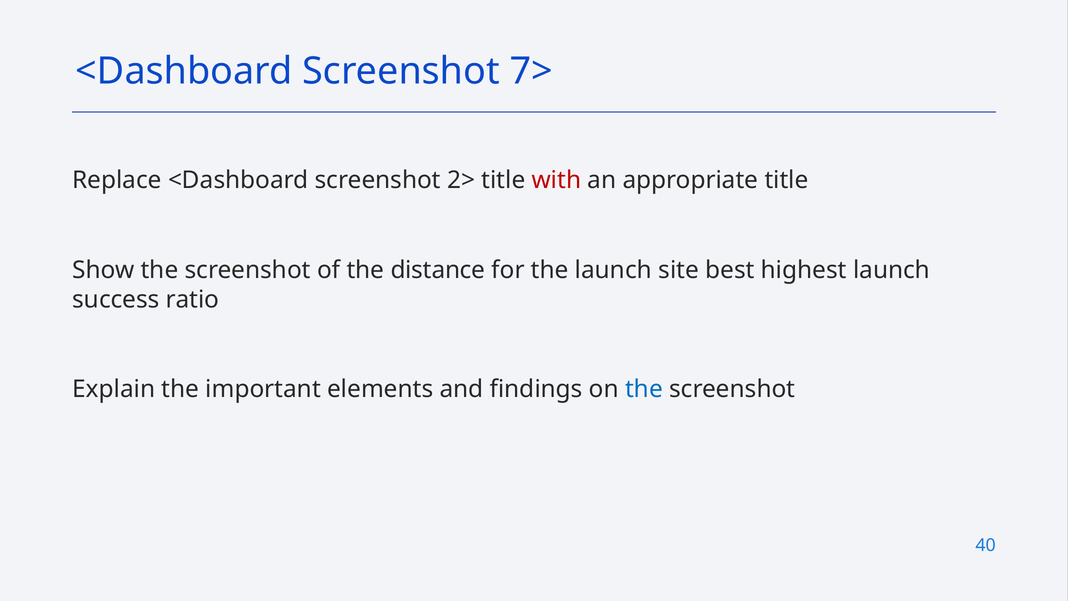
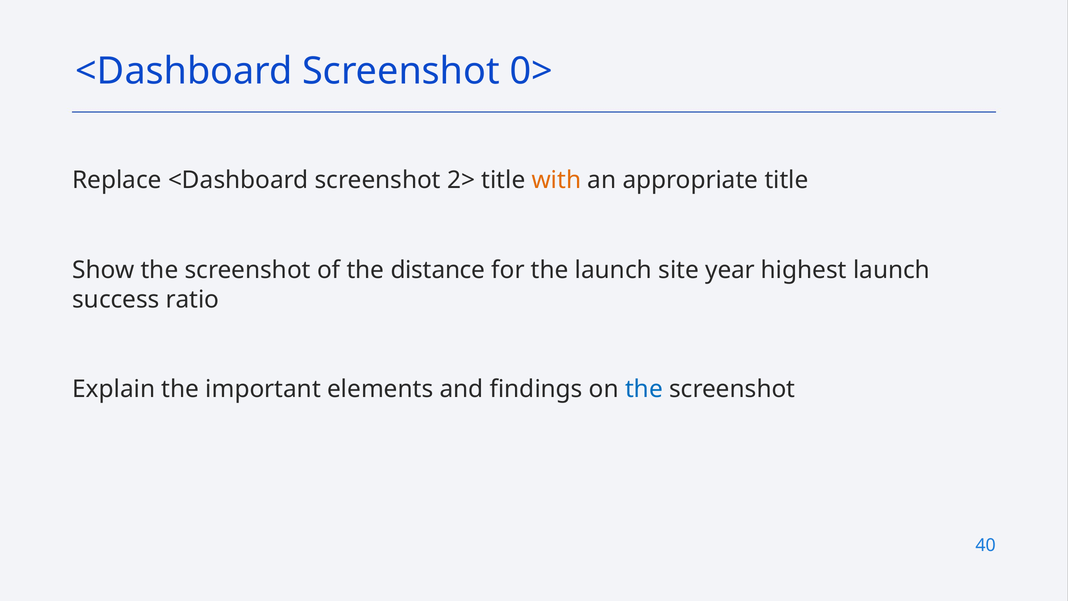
7>: 7> -> 0>
with colour: red -> orange
best: best -> year
